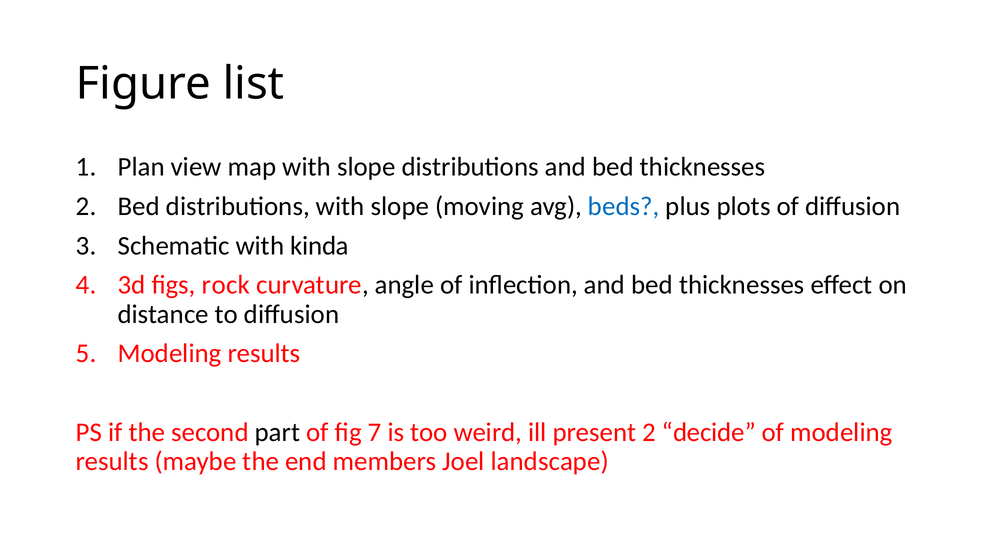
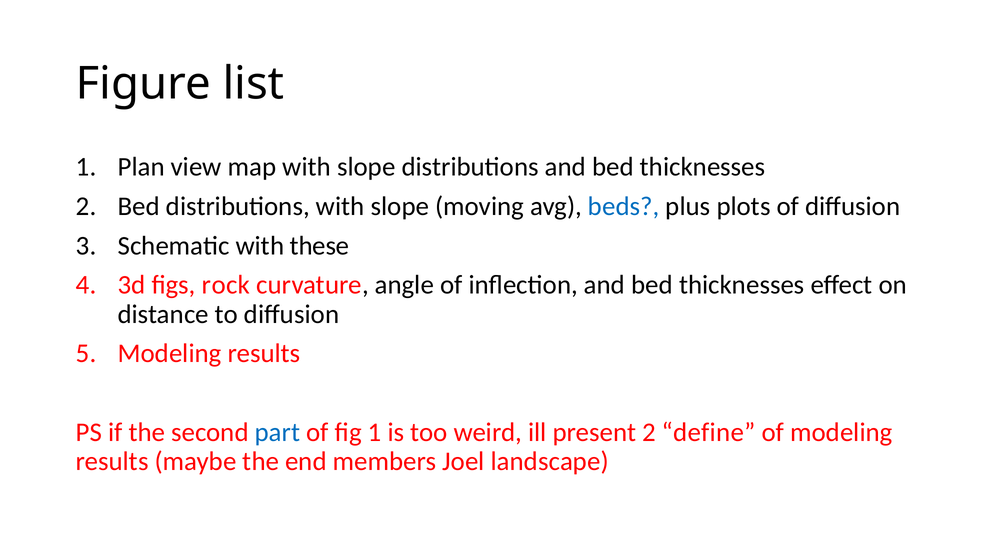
kinda: kinda -> these
part colour: black -> blue
fig 7: 7 -> 1
decide: decide -> define
